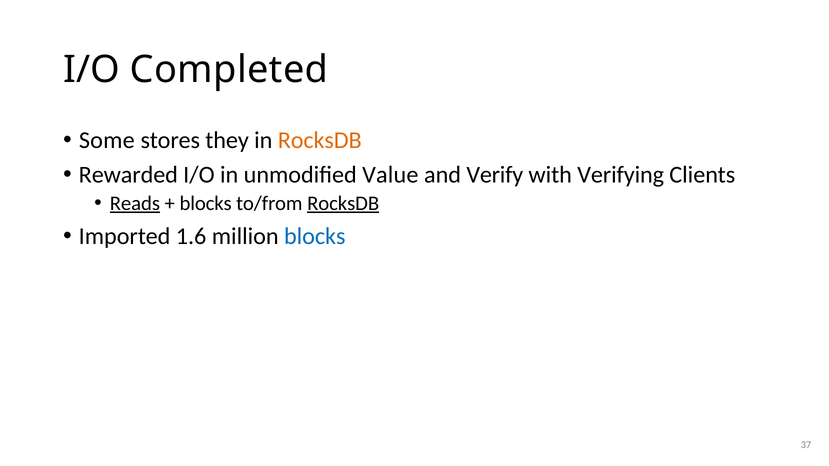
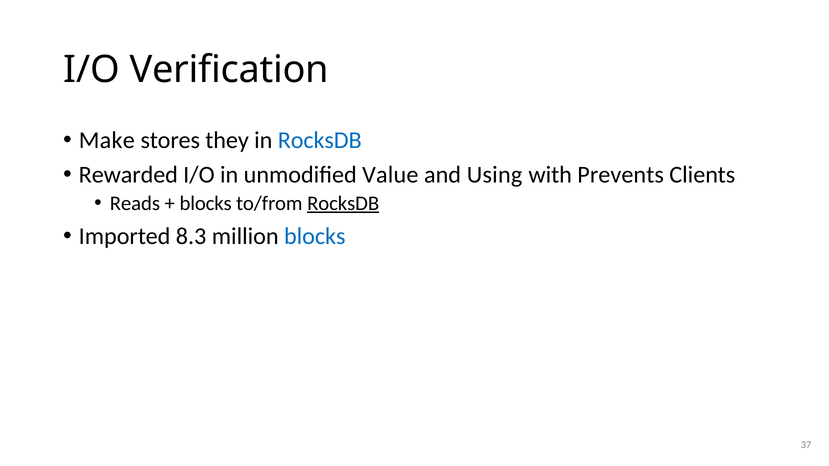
Completed: Completed -> Verification
Some: Some -> Make
RocksDB at (320, 140) colour: orange -> blue
Verify: Verify -> Using
Verifying: Verifying -> Prevents
Reads underline: present -> none
1.6: 1.6 -> 8.3
